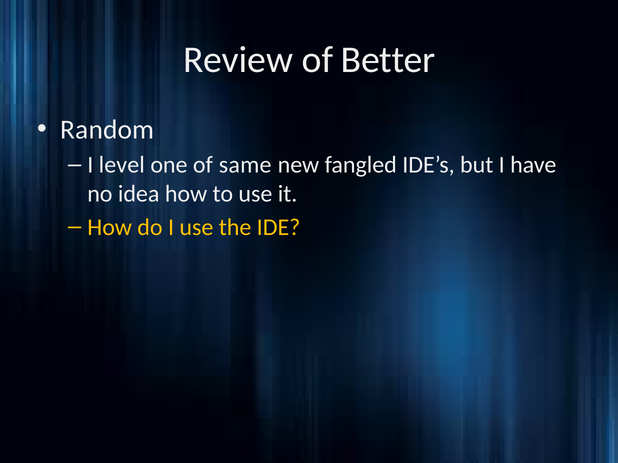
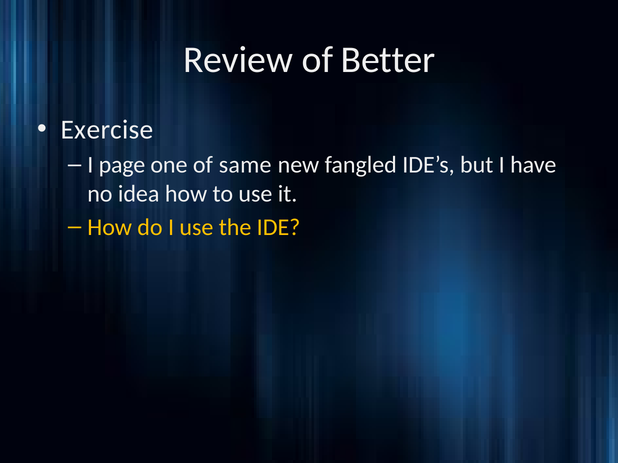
Random: Random -> Exercise
level: level -> page
